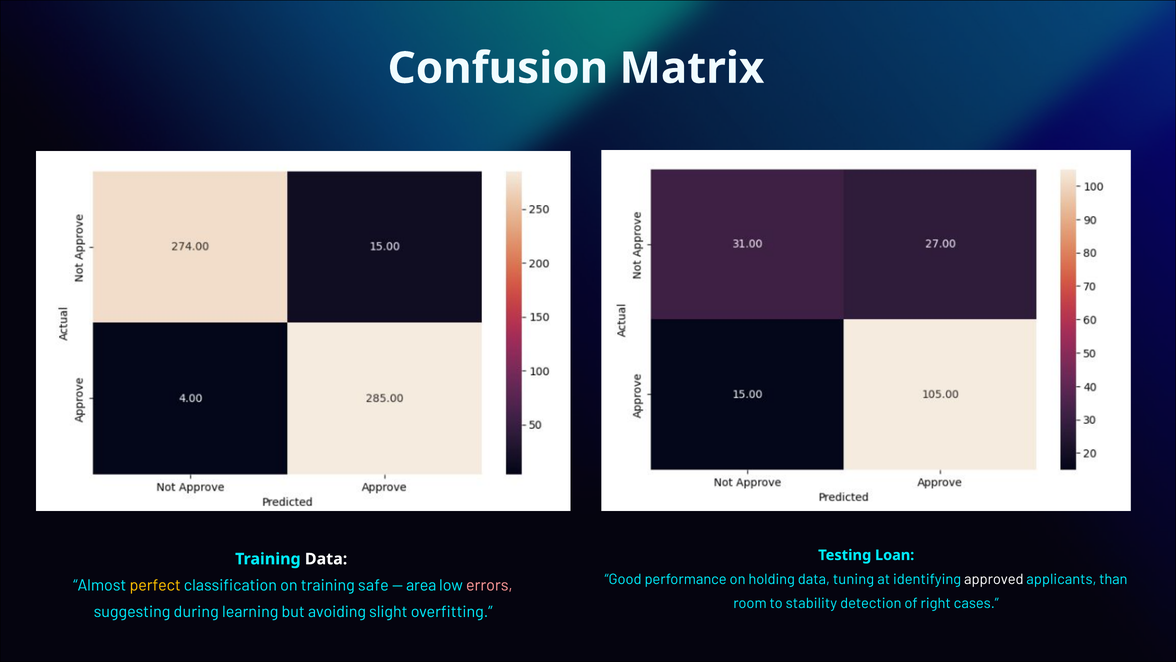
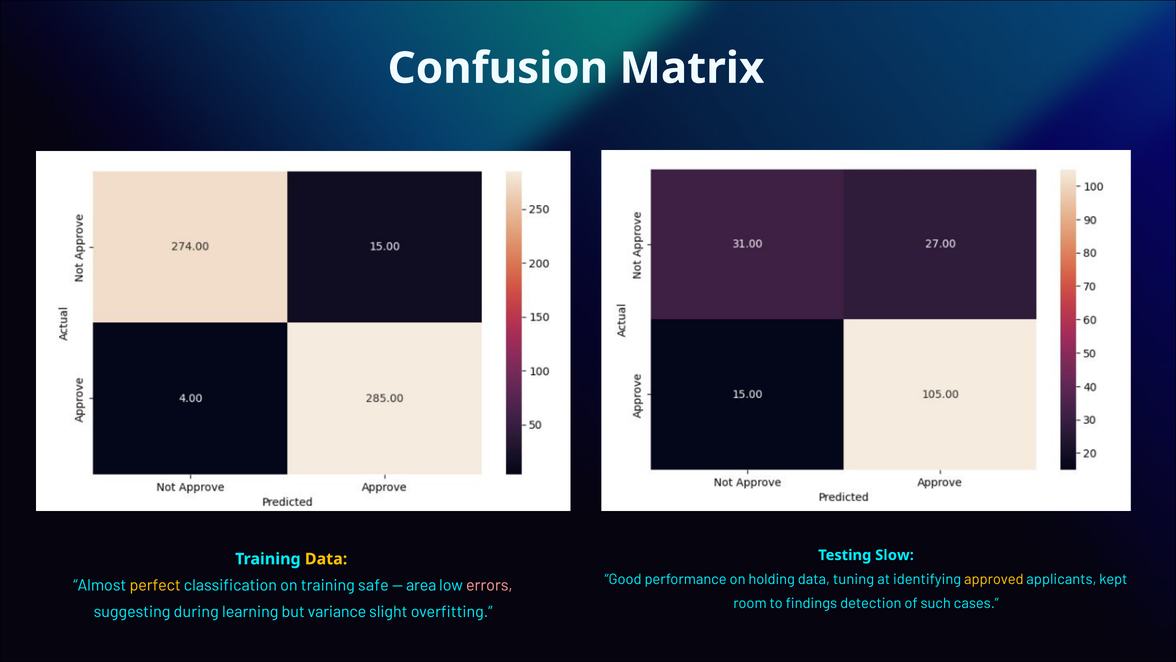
Loan: Loan -> Slow
Data at (326, 559) colour: white -> yellow
approved colour: white -> yellow
than: than -> kept
stability: stability -> findings
right: right -> such
avoiding: avoiding -> variance
